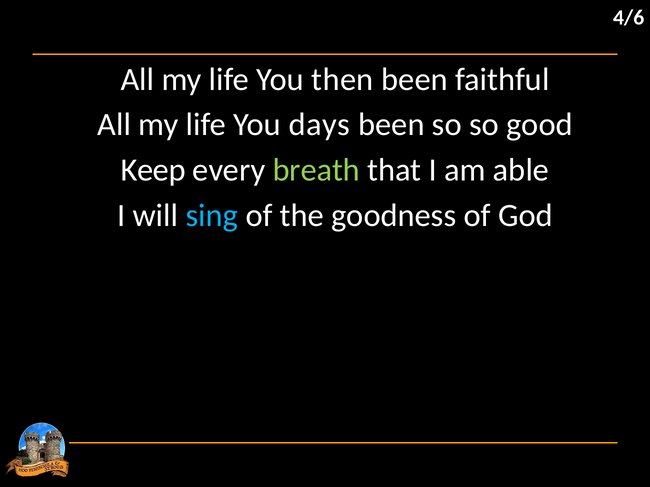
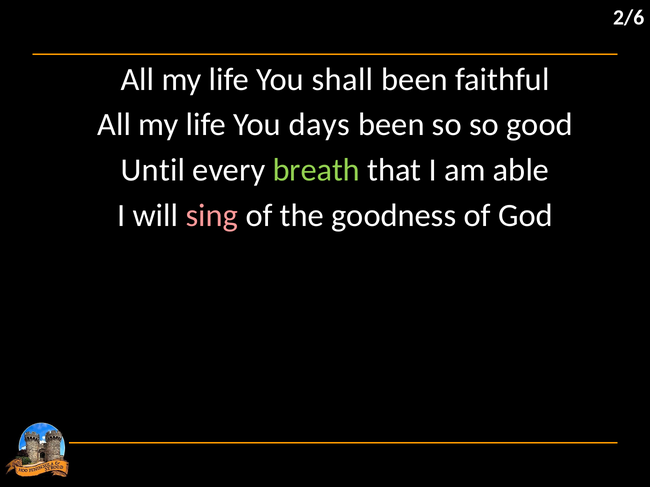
4/6: 4/6 -> 2/6
then: then -> shall
Keep: Keep -> Until
sing colour: light blue -> pink
